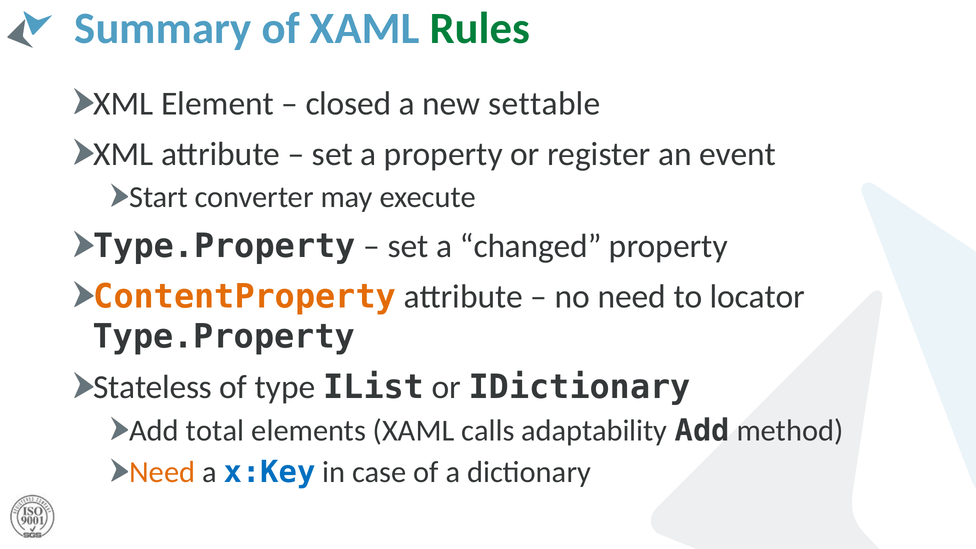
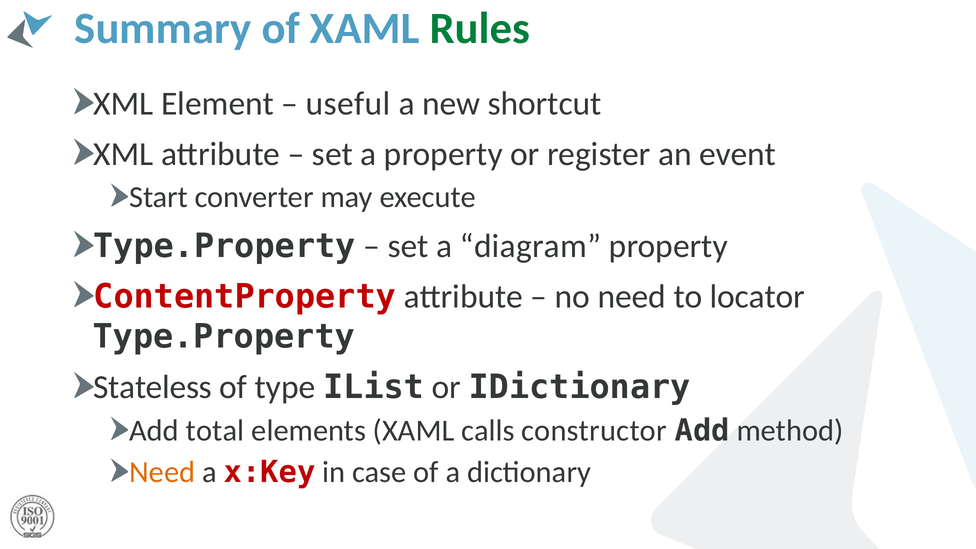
closed: closed -> useful
settable: settable -> shortcut
changed: changed -> diagram
ContentProperty colour: orange -> red
adaptability: adaptability -> constructor
x:Key colour: blue -> red
